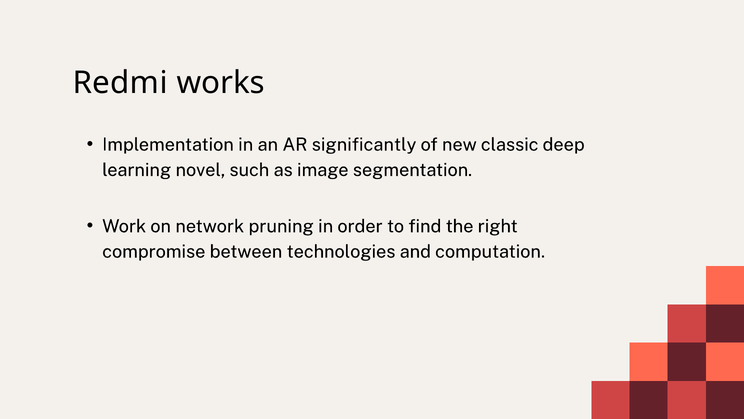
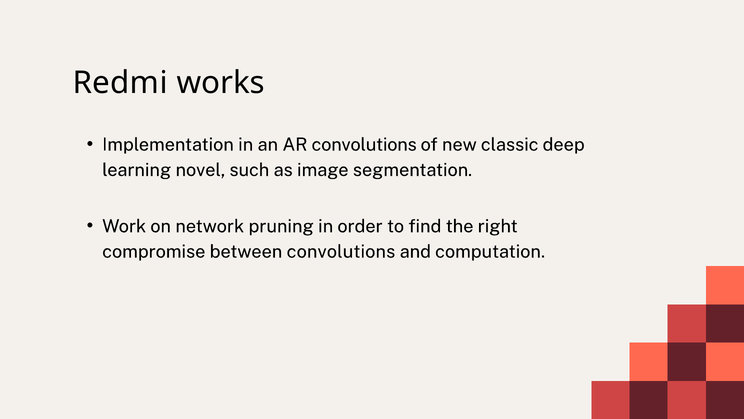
AR significantly: significantly -> convolutions
between technologies: technologies -> convolutions
